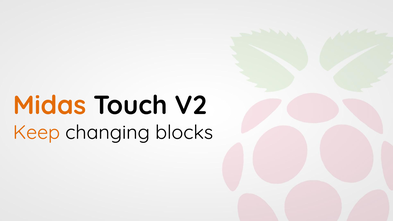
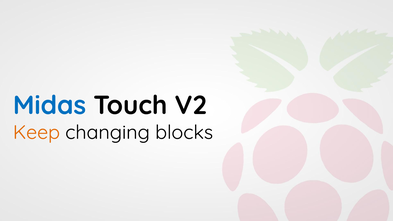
Midas colour: orange -> blue
